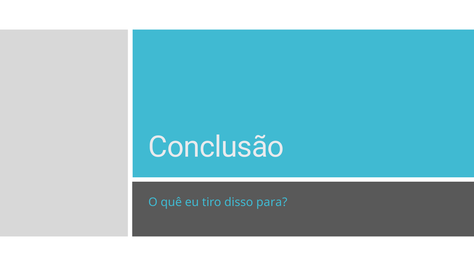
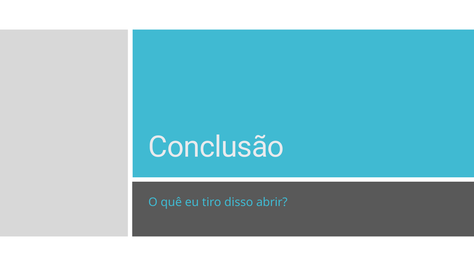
para: para -> abrir
